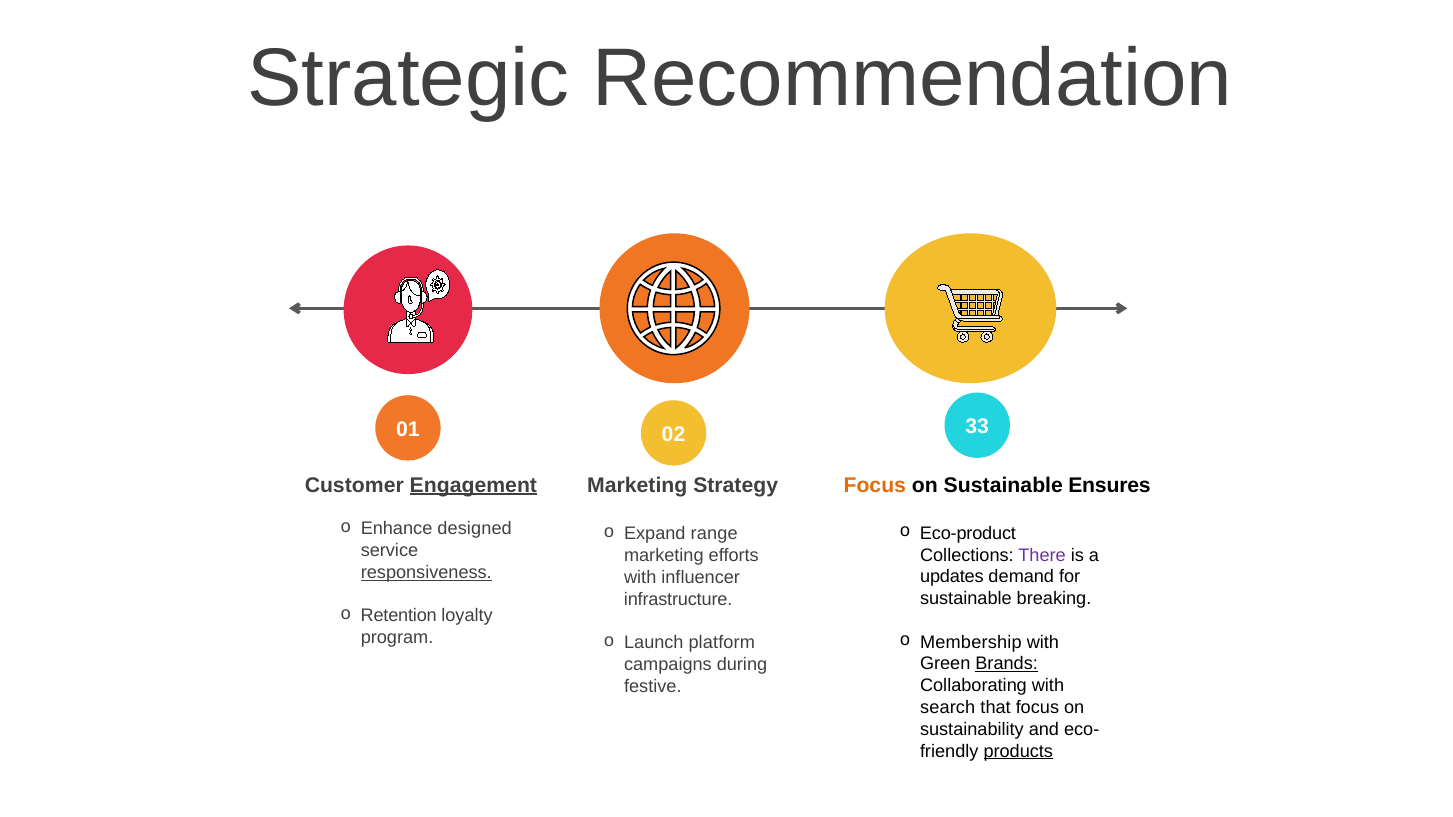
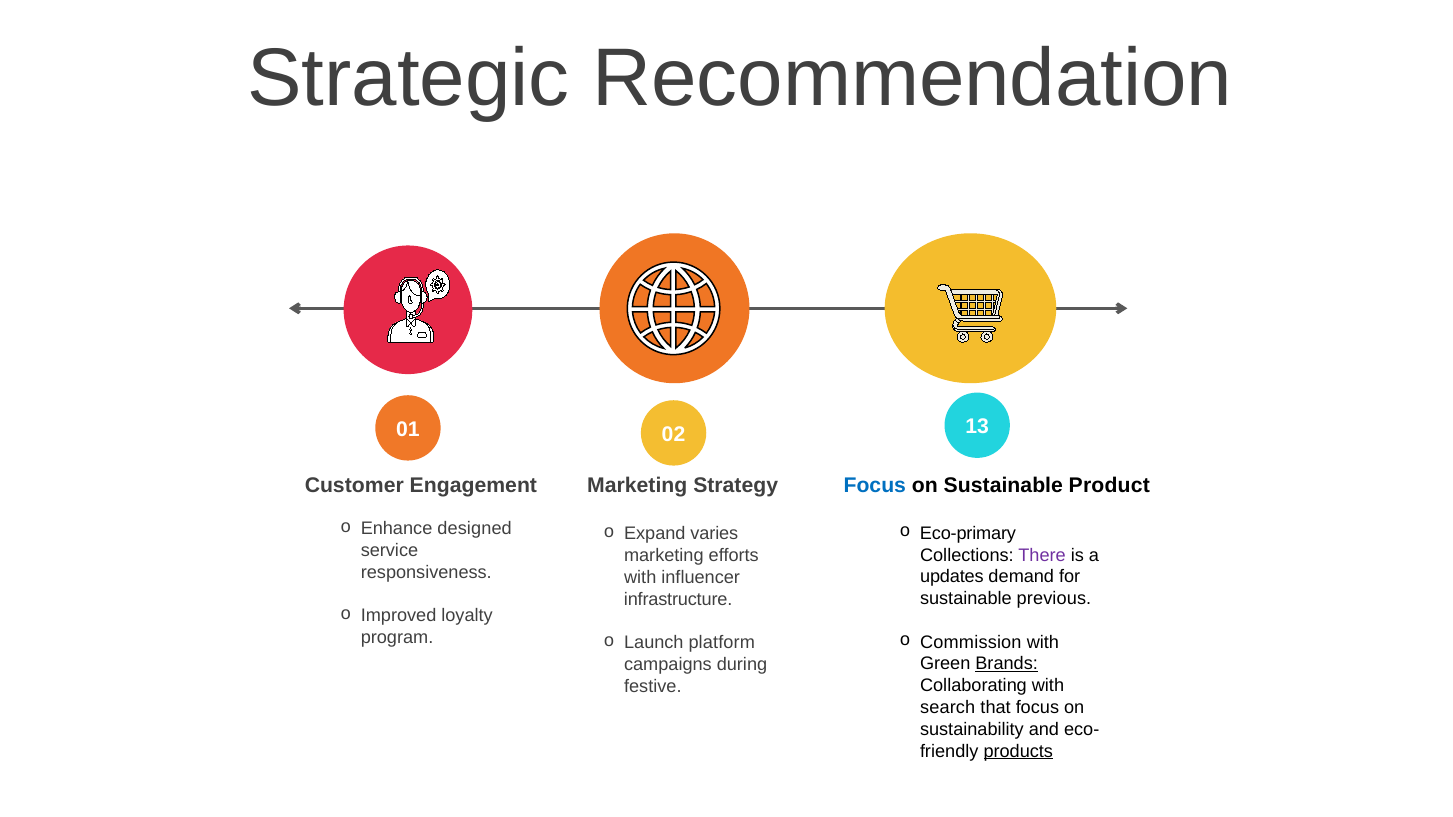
33: 33 -> 13
Engagement underline: present -> none
Focus at (875, 485) colour: orange -> blue
Ensures: Ensures -> Product
Eco-product: Eco-product -> Eco-primary
range: range -> varies
responsiveness underline: present -> none
breaking: breaking -> previous
Retention: Retention -> Improved
Membership: Membership -> Commission
